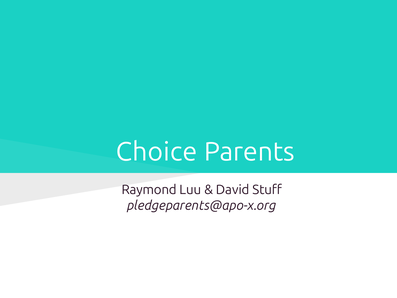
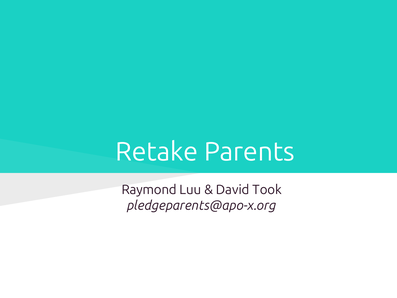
Choice: Choice -> Retake
Stuff: Stuff -> Took
